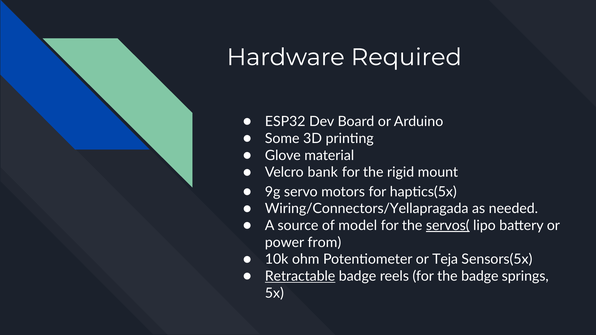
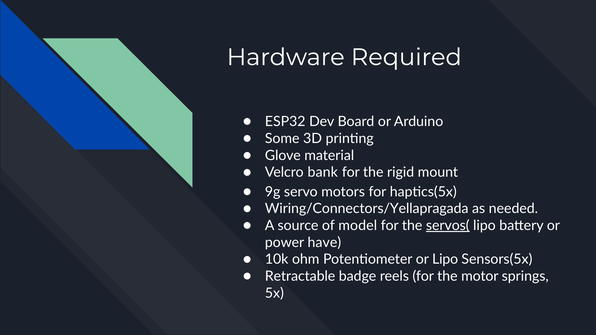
from: from -> have
or Teja: Teja -> Lipo
Retractable underline: present -> none
the badge: badge -> motor
